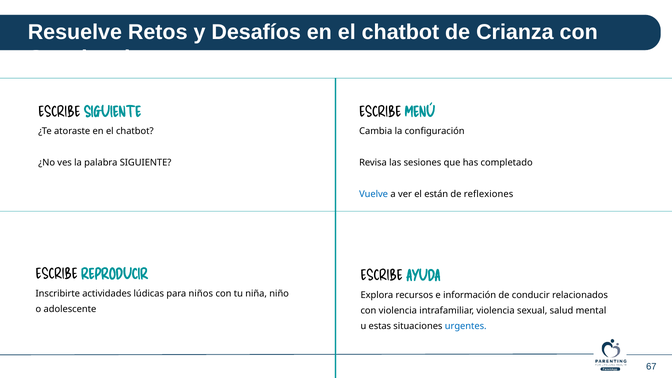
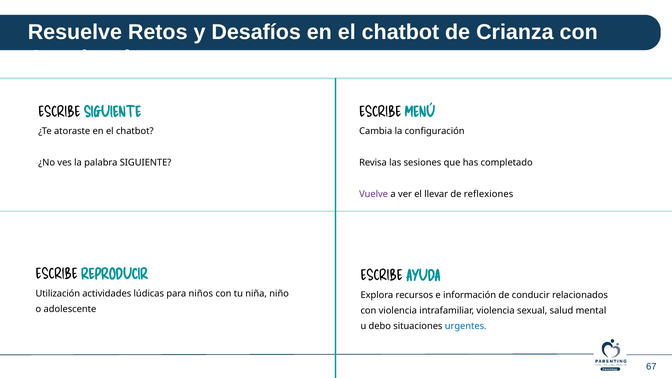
Vuelve colour: blue -> purple
están: están -> llevar
Inscribirte: Inscribirte -> Utilización
estas: estas -> debo
